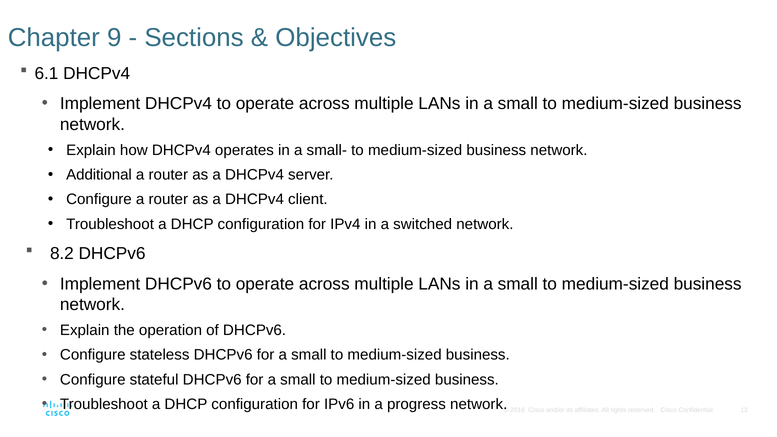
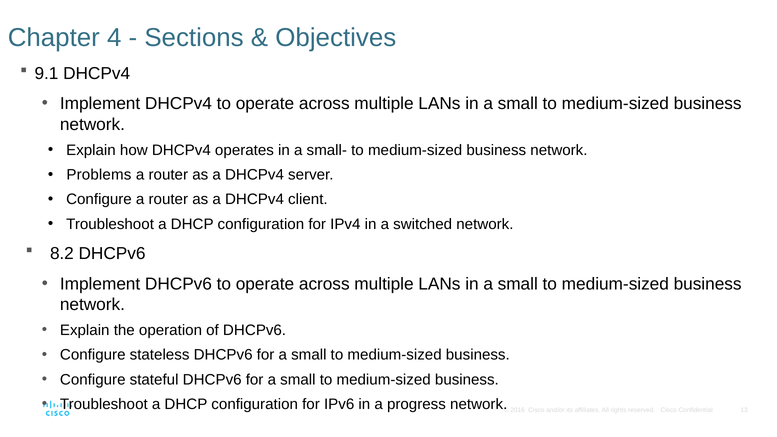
9: 9 -> 4
6.1: 6.1 -> 9.1
Additional: Additional -> Problems
